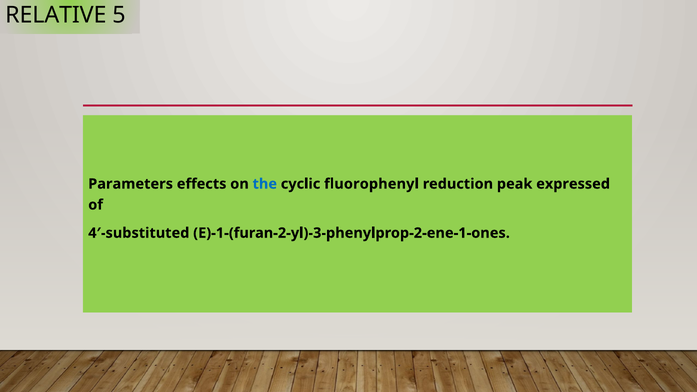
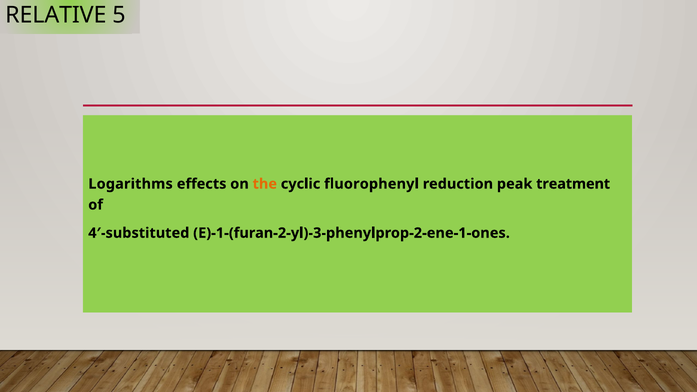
Parameters: Parameters -> Logarithms
the colour: blue -> orange
expressed: expressed -> treatment
